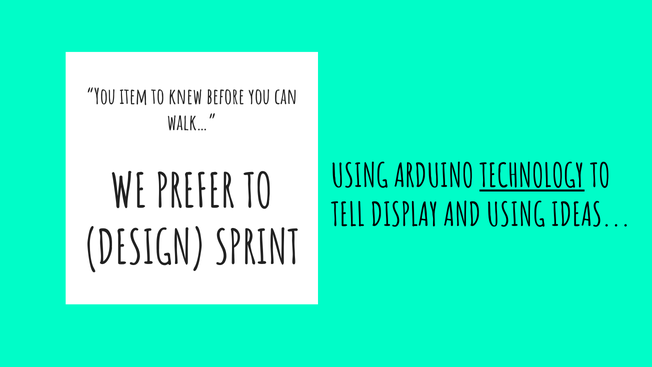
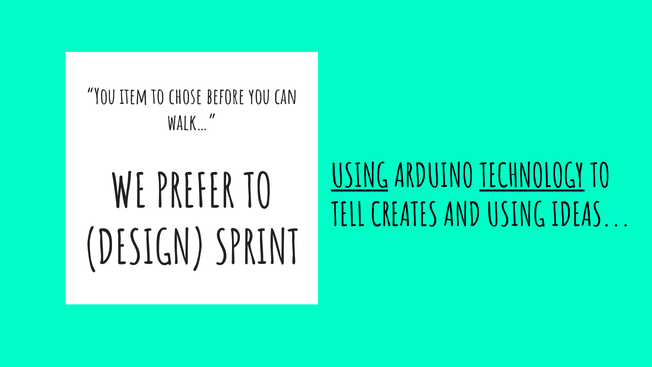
knew: knew -> chose
USING at (360, 176) underline: none -> present
DISPLAY: DISPLAY -> CREATES
